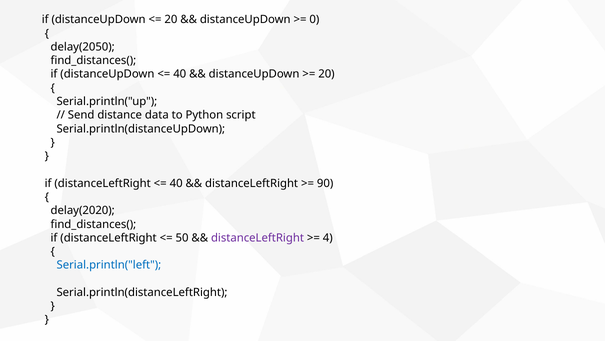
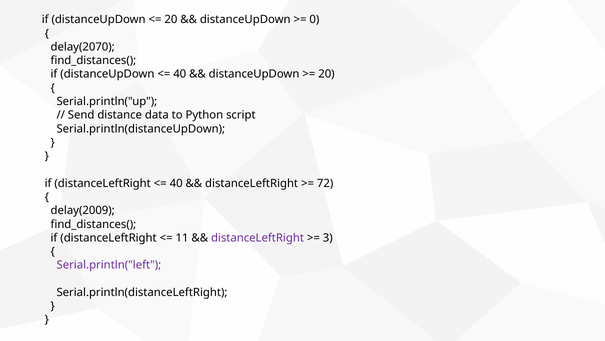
delay(2050: delay(2050 -> delay(2070
90: 90 -> 72
delay(2020: delay(2020 -> delay(2009
50: 50 -> 11
4: 4 -> 3
Serial.println("left colour: blue -> purple
